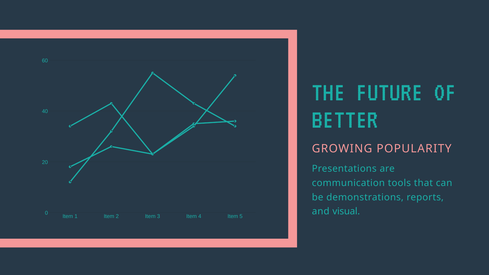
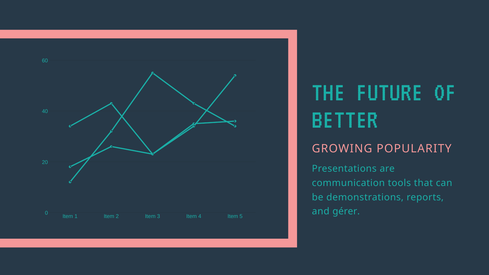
visual: visual -> gérer
